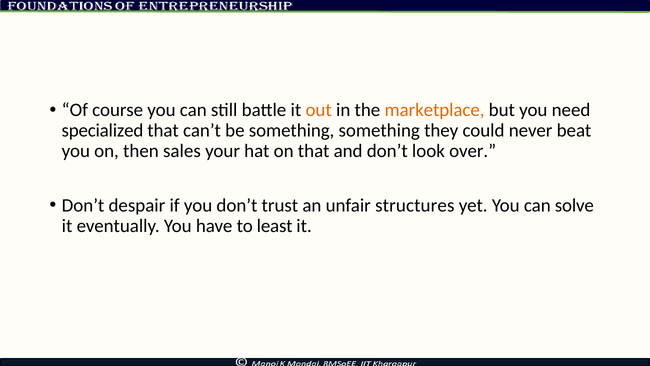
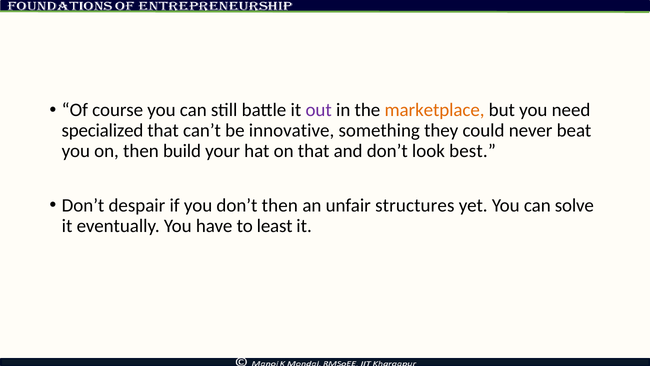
out colour: orange -> purple
be something: something -> innovative
sales: sales -> build
over: over -> best
don’t trust: trust -> then
